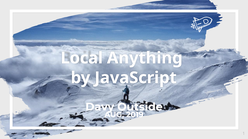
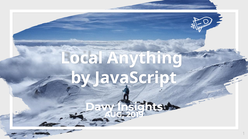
Outside: Outside -> Insights
